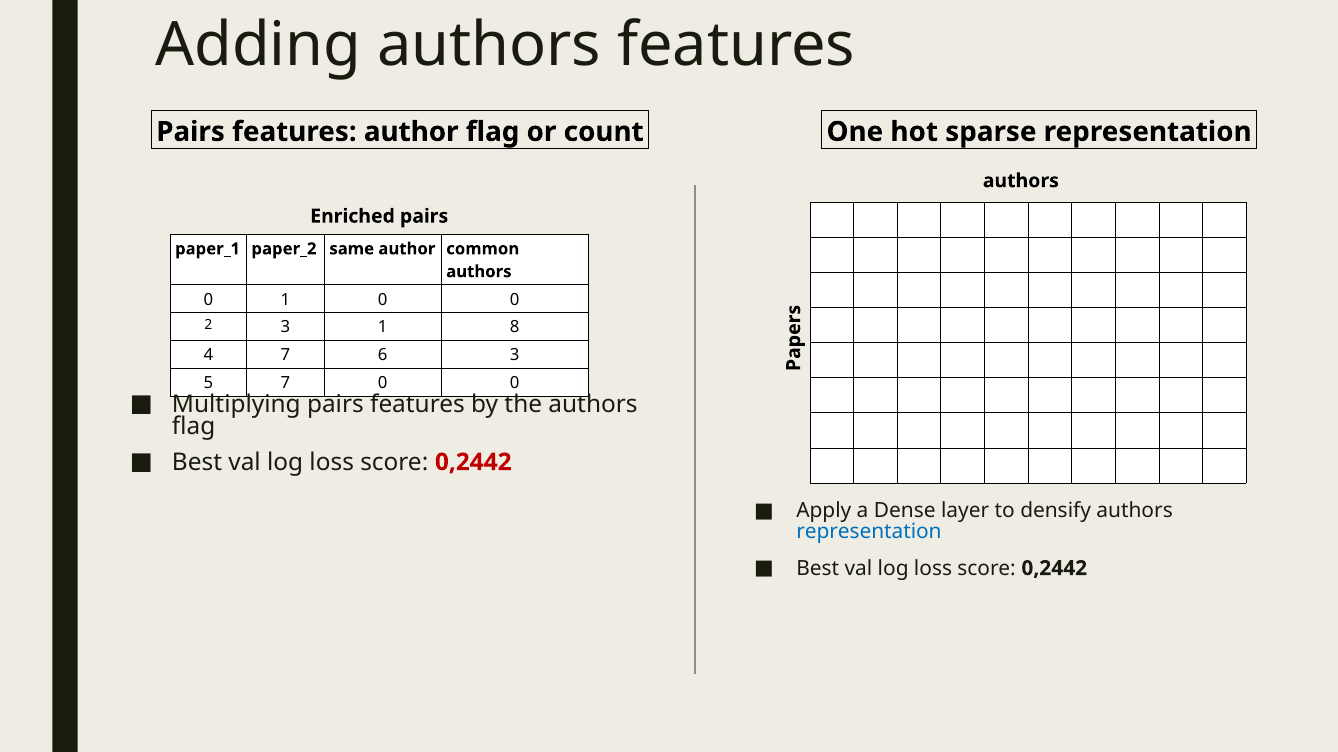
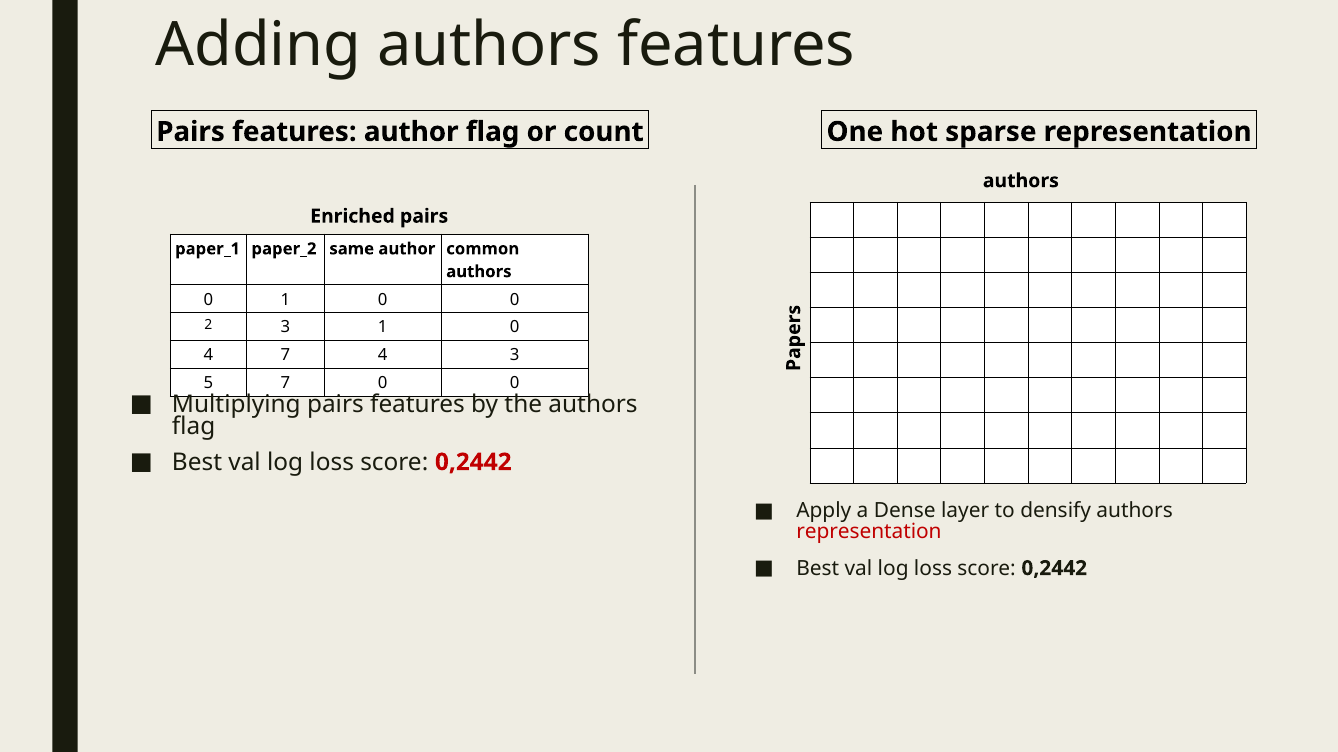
3 1 8: 8 -> 0
7 6: 6 -> 4
representation at (869, 532) colour: blue -> red
